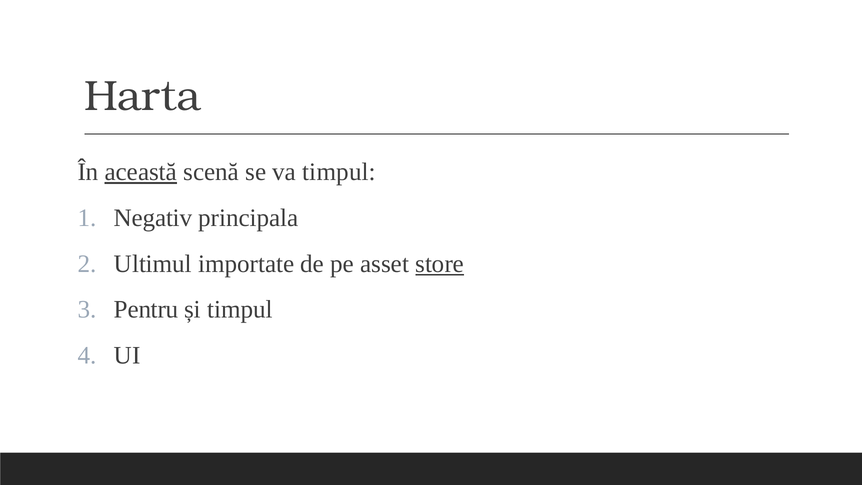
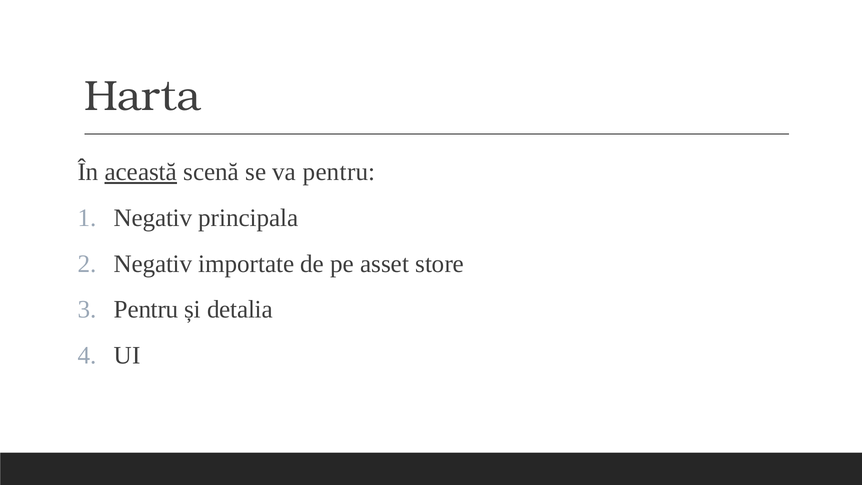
va timpul: timpul -> pentru
Ultimul at (153, 264): Ultimul -> Negativ
store underline: present -> none
și timpul: timpul -> detalia
